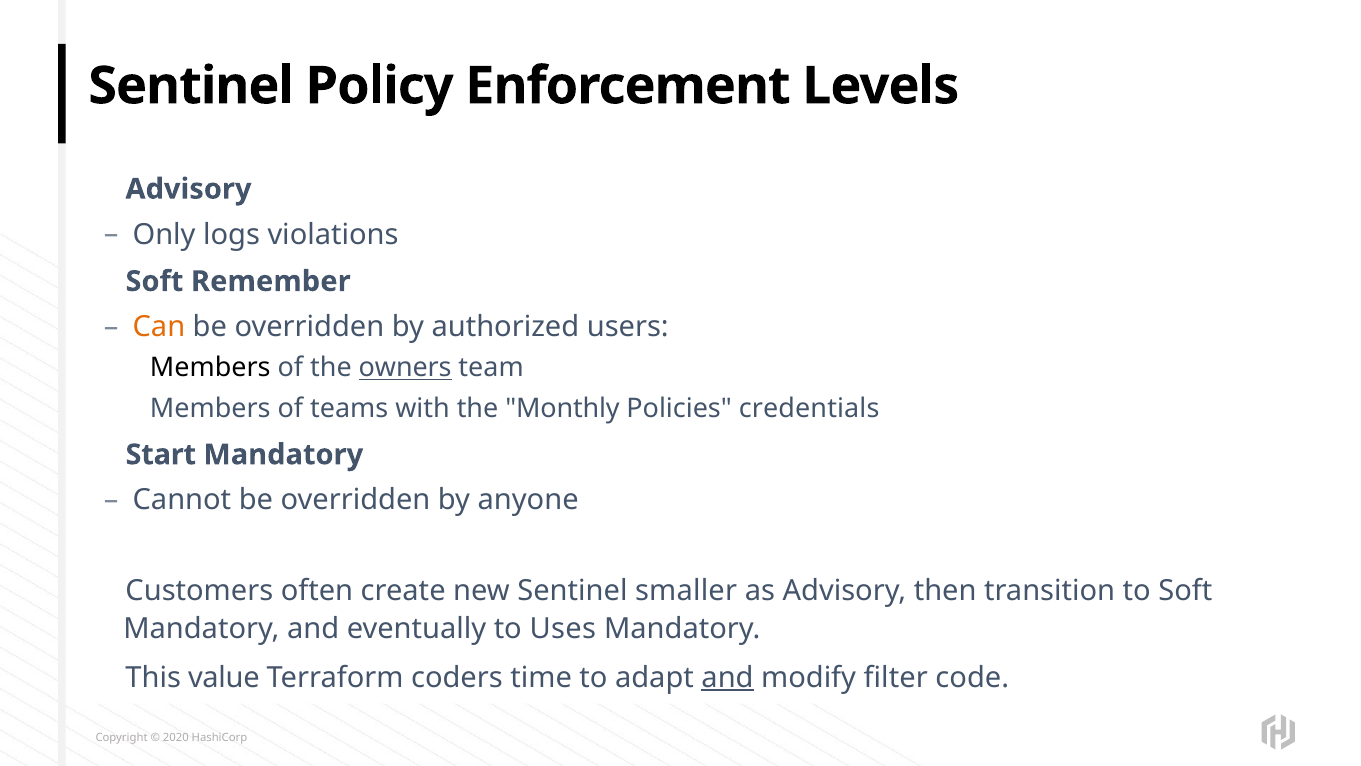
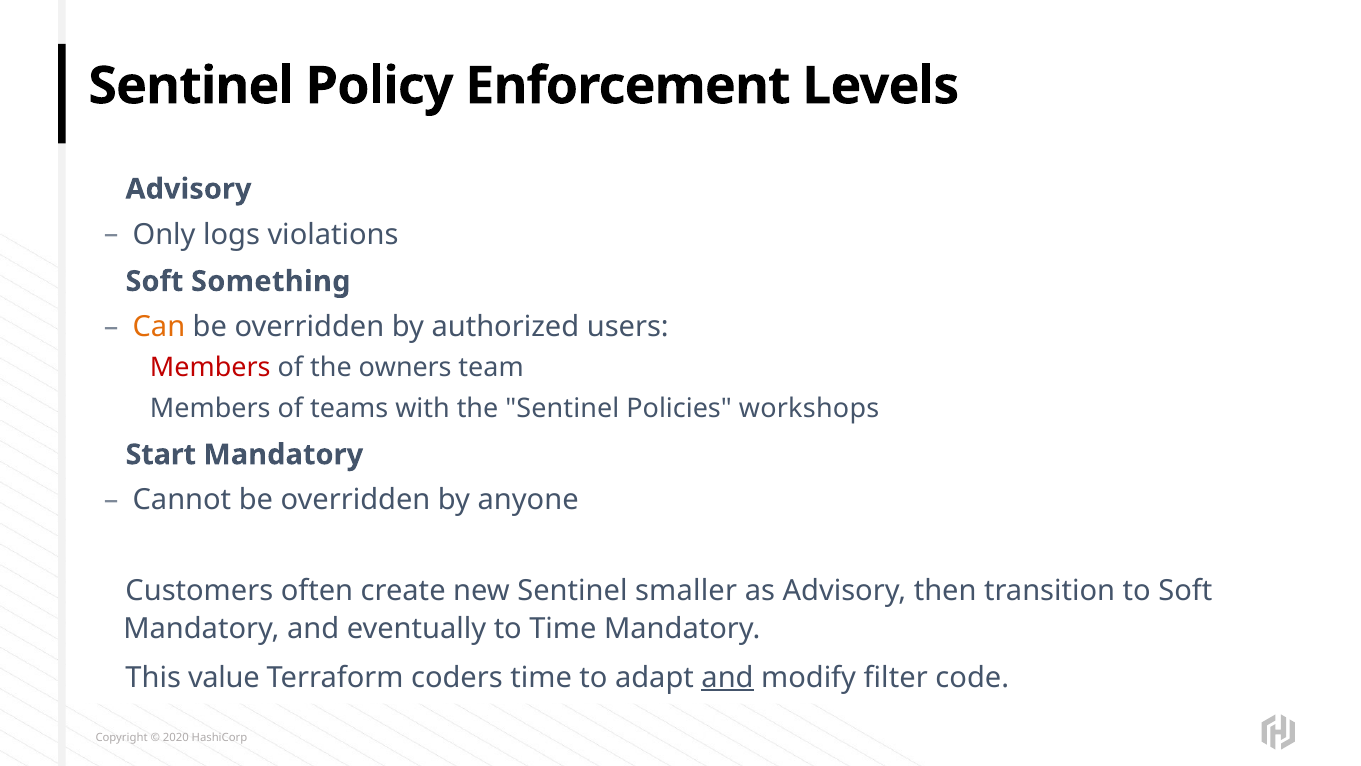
Remember: Remember -> Something
Members at (210, 368) colour: black -> red
owners underline: present -> none
the Monthly: Monthly -> Sentinel
credentials: credentials -> workshops
to Uses: Uses -> Time
